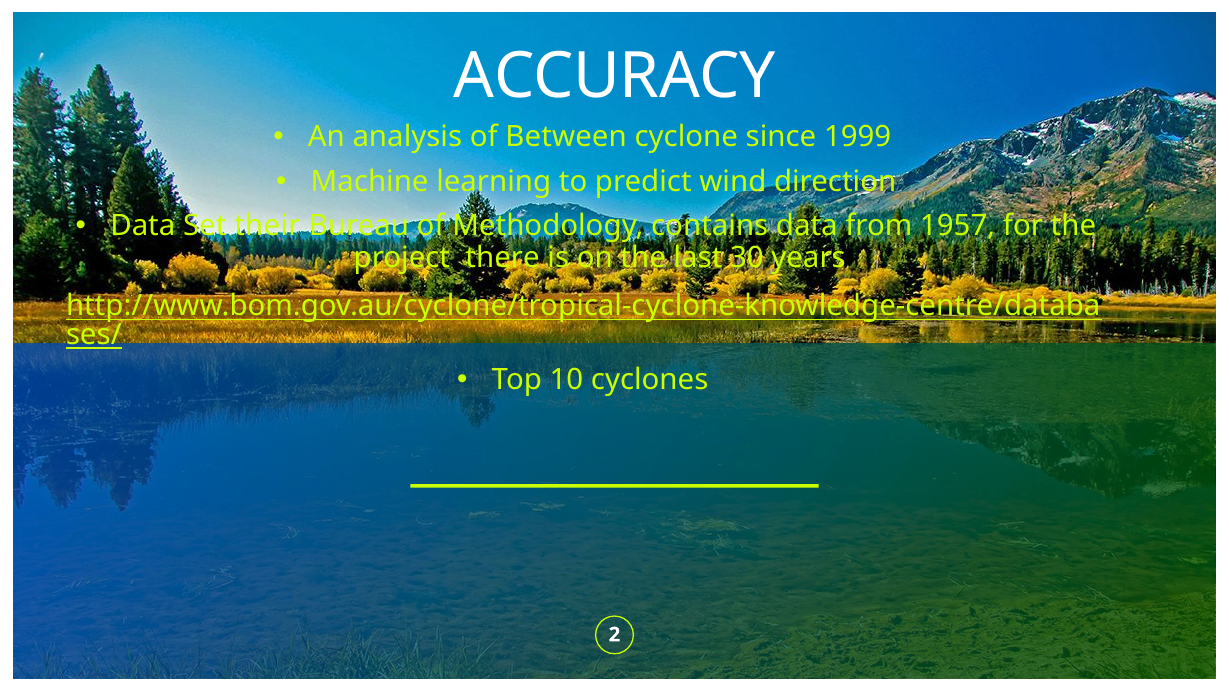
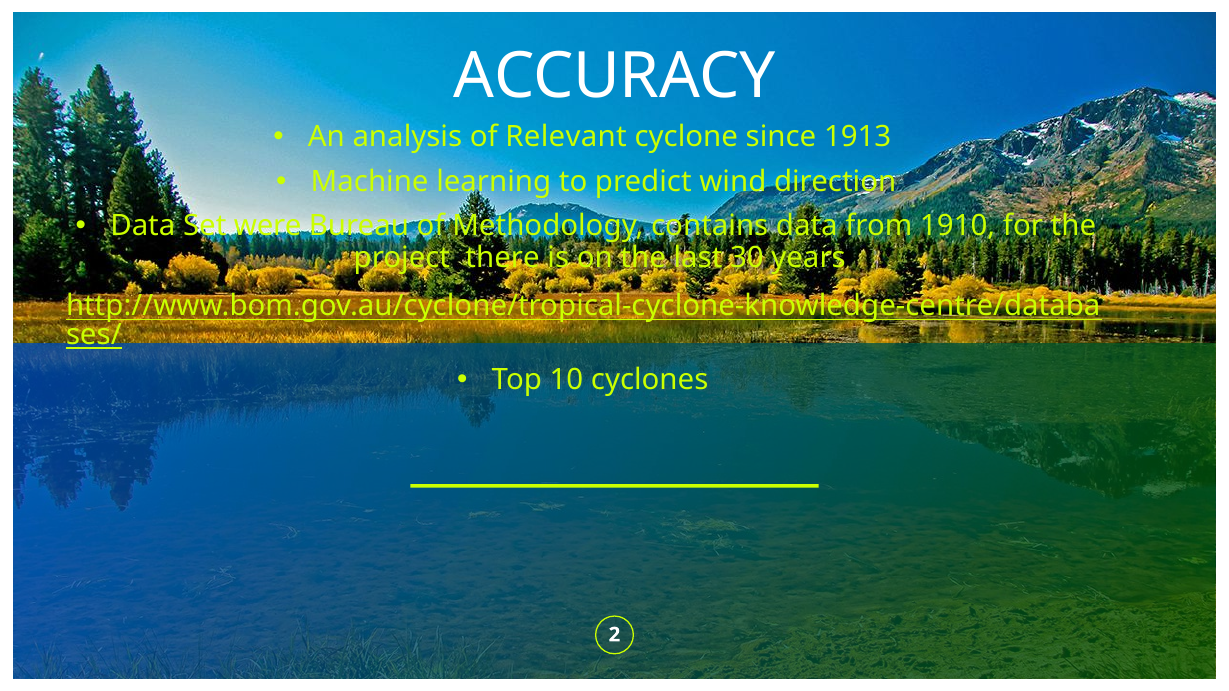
Between: Between -> Relevant
1999: 1999 -> 1913
their: their -> were
1957: 1957 -> 1910
